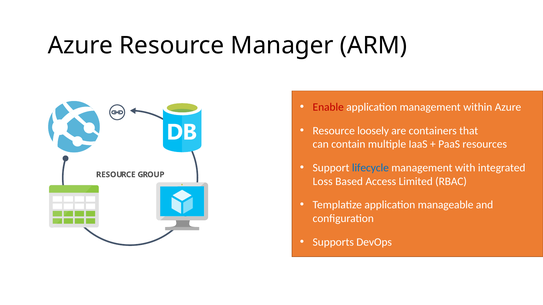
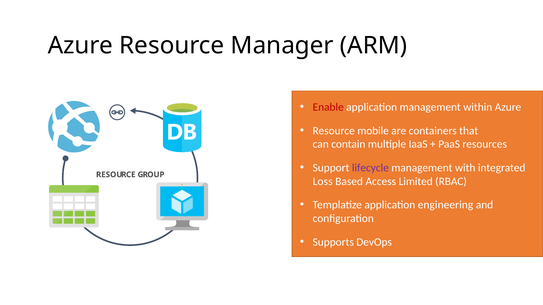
loosely: loosely -> mobile
lifecycle colour: blue -> purple
manageable: manageable -> engineering
